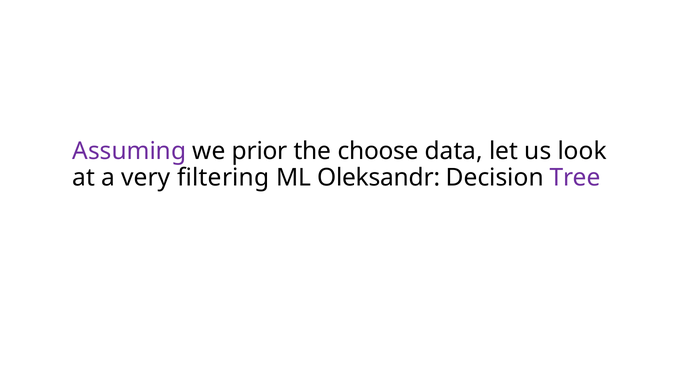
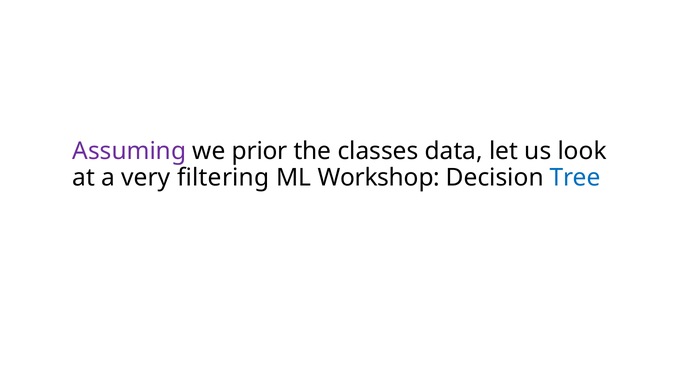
choose: choose -> classes
Oleksandr: Oleksandr -> Workshop
Tree colour: purple -> blue
